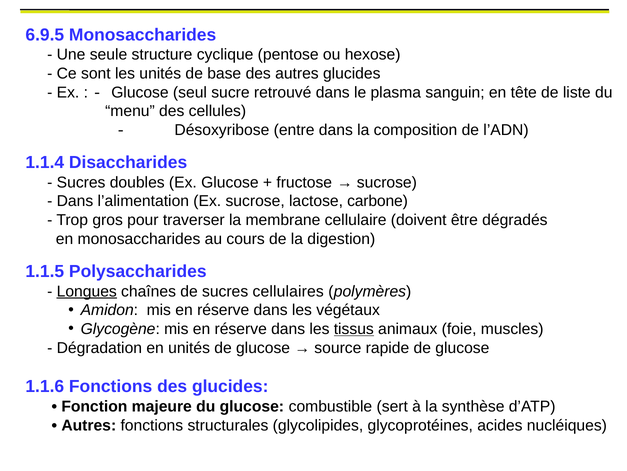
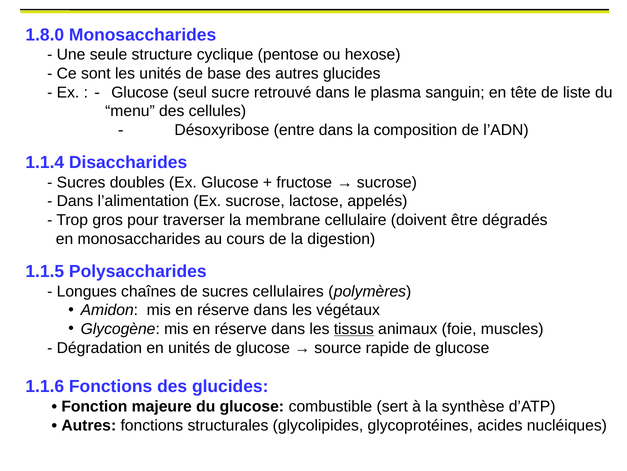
6.9.5: 6.9.5 -> 1.8.0
carbone: carbone -> appelés
Longues underline: present -> none
